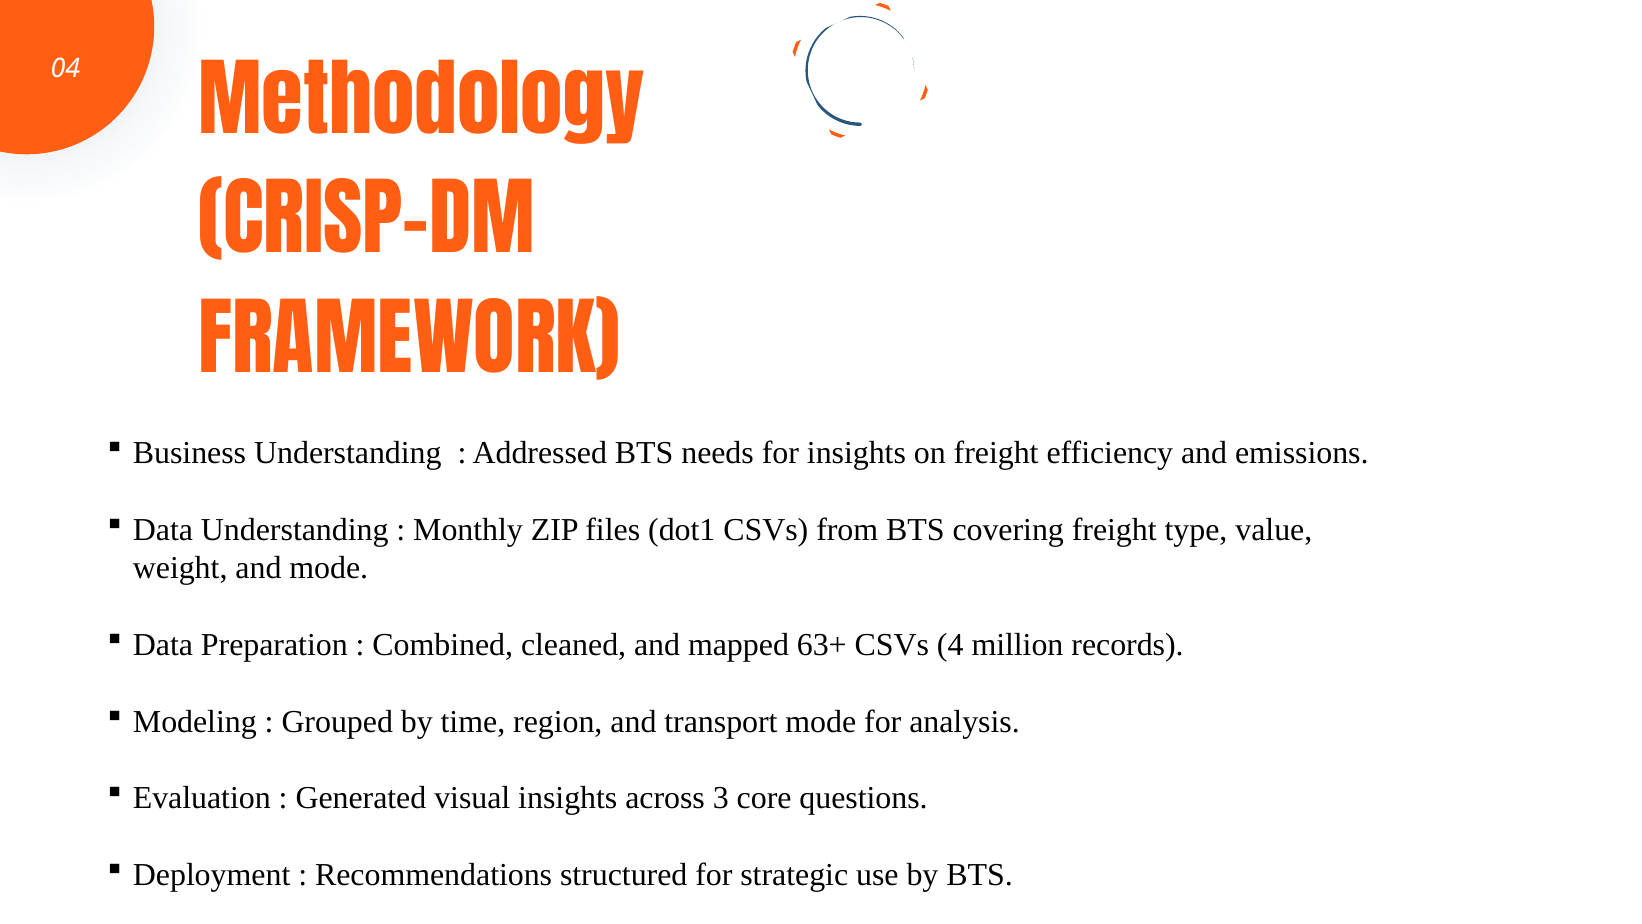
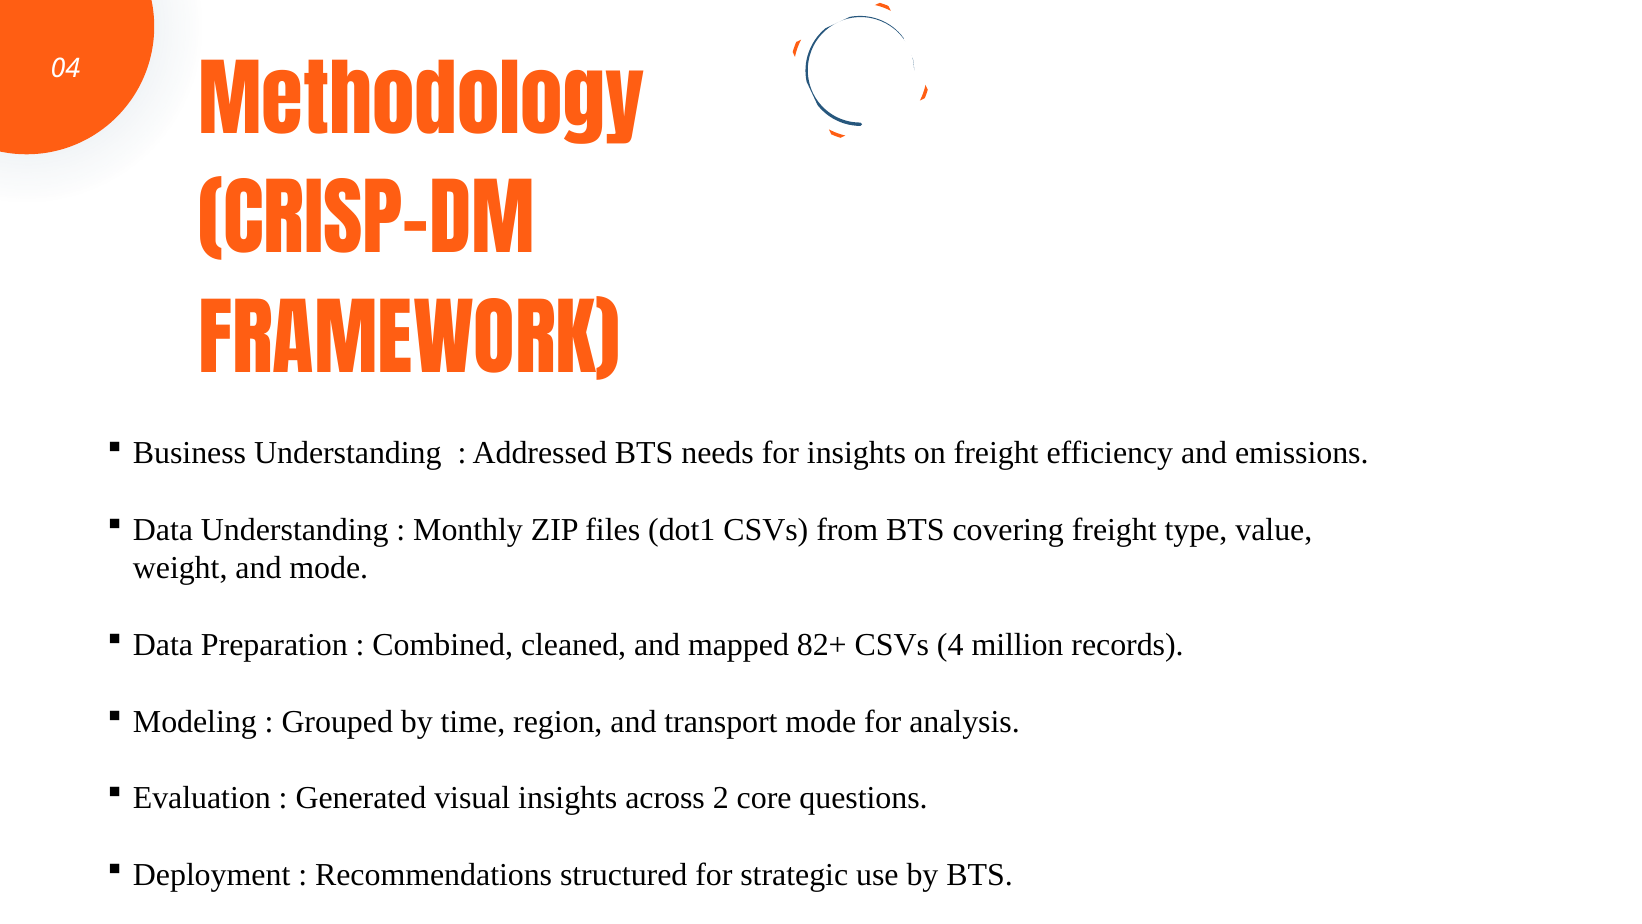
63+: 63+ -> 82+
3: 3 -> 2
